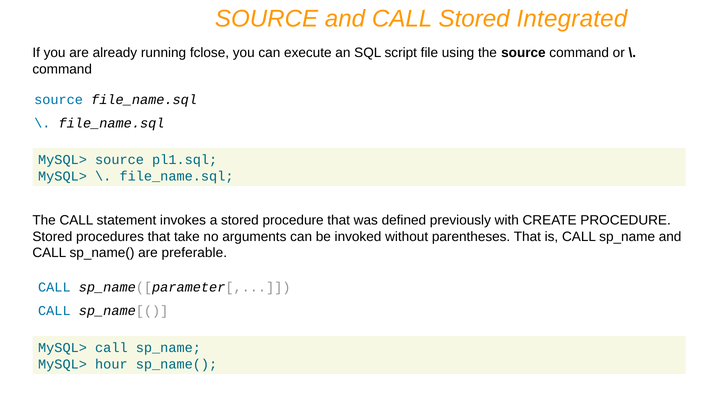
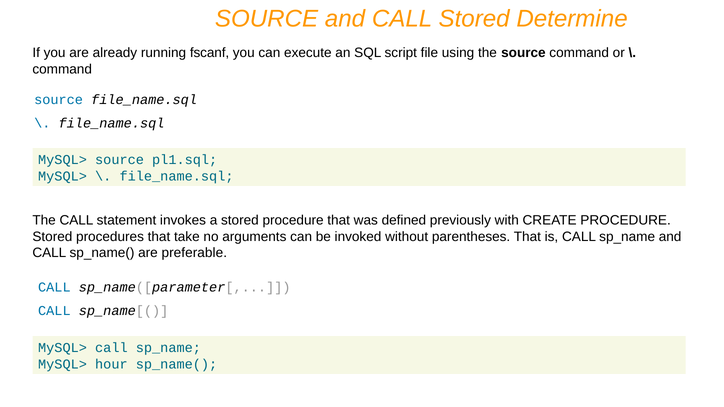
Integrated: Integrated -> Determine
fclose: fclose -> fscanf
